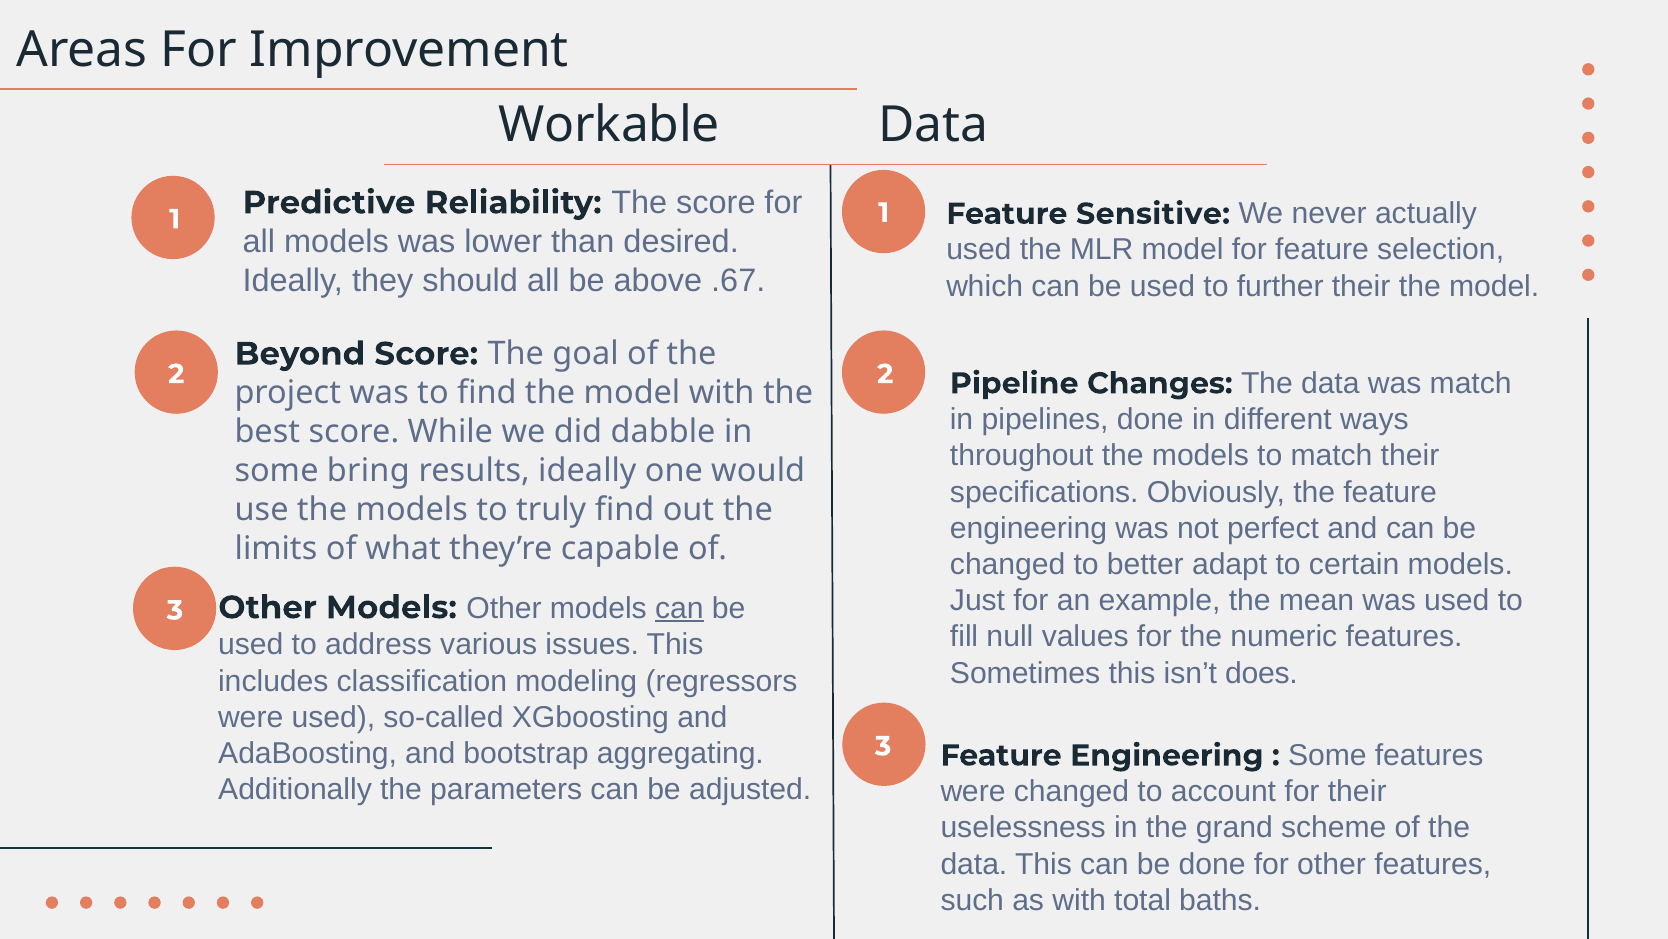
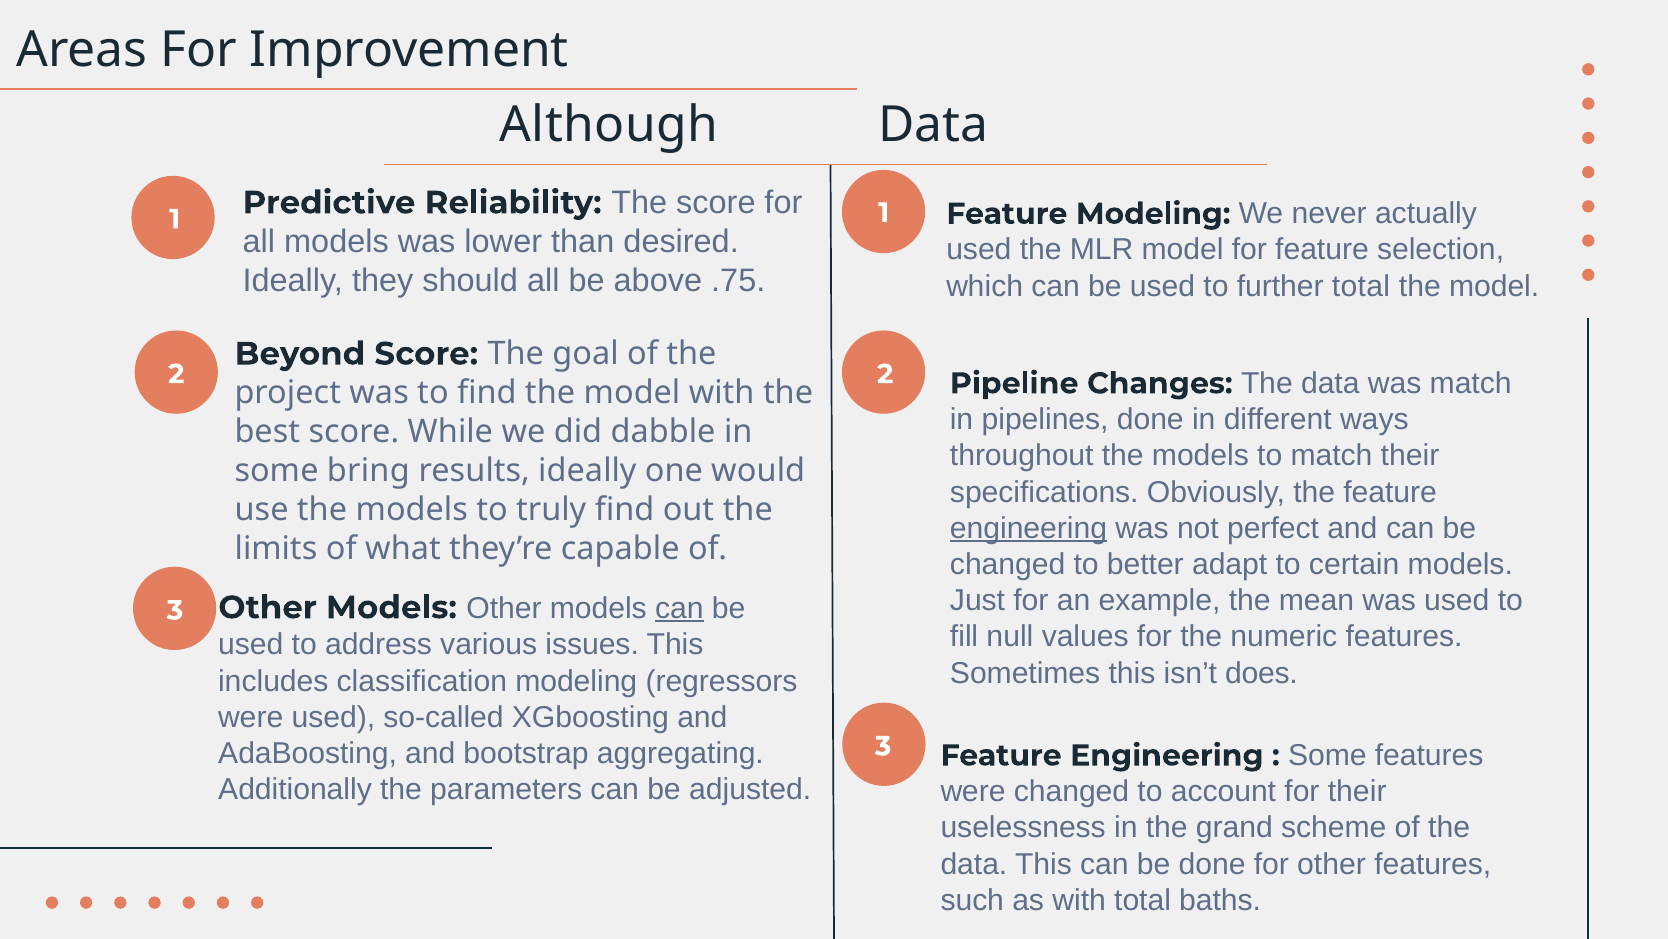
Workable: Workable -> Although
Feature Sensitive: Sensitive -> Modeling
.67: .67 -> .75
further their: their -> total
engineering at (1028, 528) underline: none -> present
